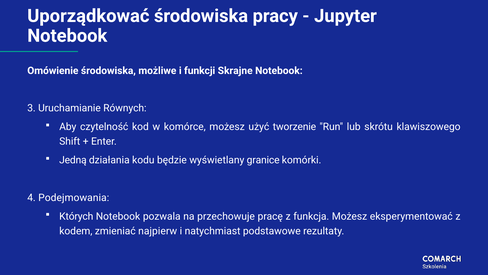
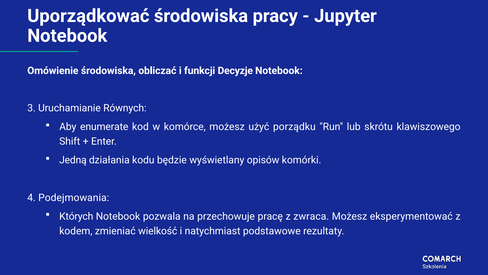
możliwe: możliwe -> obliczać
Skrajne: Skrajne -> Decyzje
czytelność: czytelność -> enumerate
tworzenie: tworzenie -> porządku
granice: granice -> opisów
funkcja: funkcja -> zwraca
najpierw: najpierw -> wielkość
